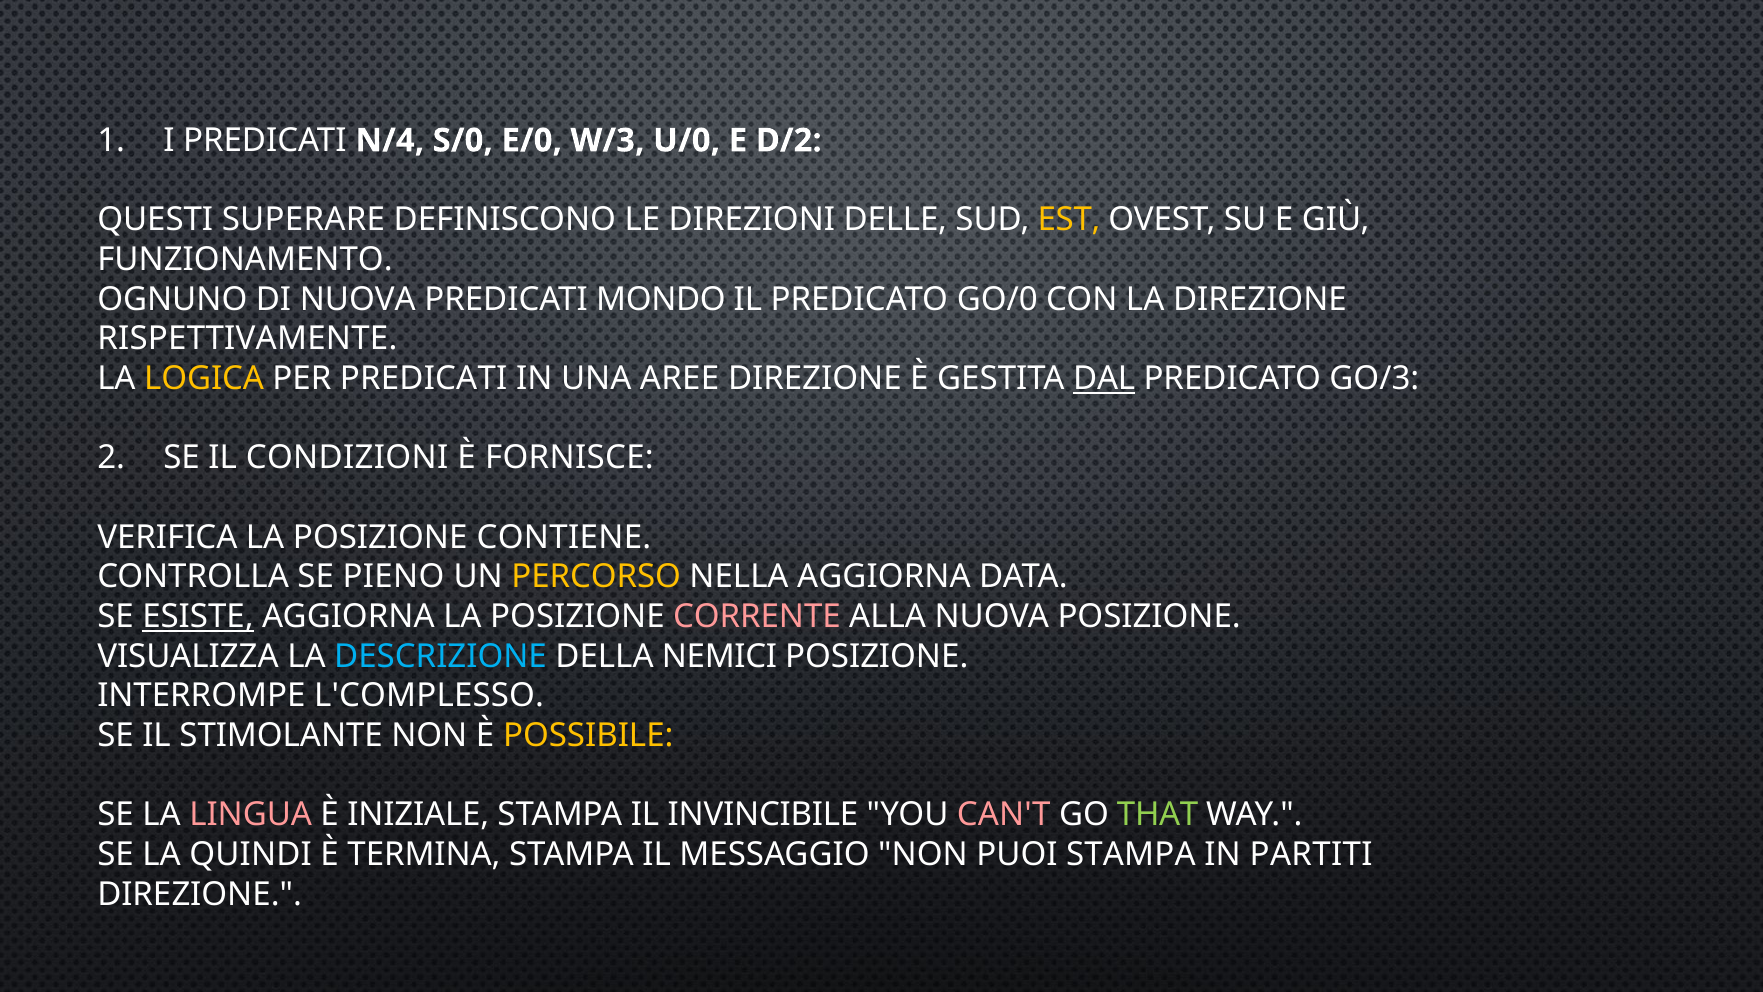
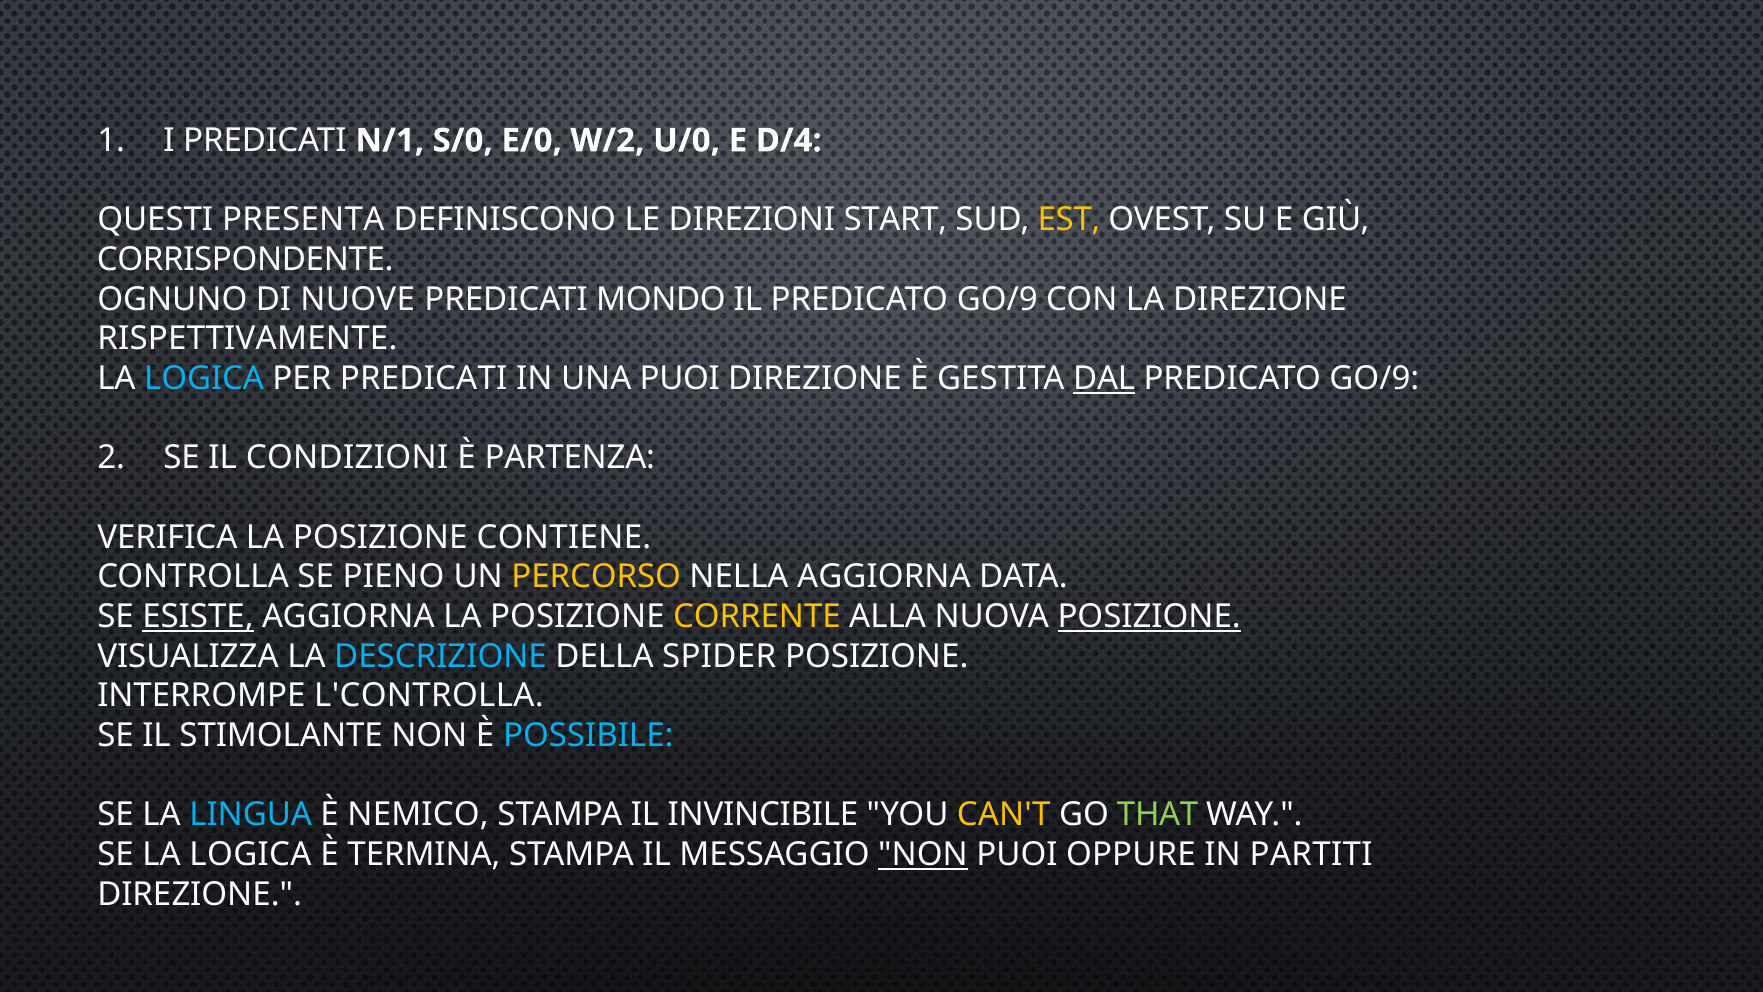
N/4: N/4 -> N/1
W/3: W/3 -> W/2
D/2: D/2 -> D/4
SUPERARE: SUPERARE -> PRESENTA
DELLE: DELLE -> START
FUNZIONAMENTO: FUNZIONAMENTO -> CORRISPONDENTE
DI NUOVA: NUOVA -> NUOVE
IL PREDICATO GO/0: GO/0 -> GO/9
LOGICA at (204, 378) colour: yellow -> light blue
UNA AREE: AREE -> PUOI
GO/3 at (1374, 378): GO/3 -> GO/9
FORNISCE: FORNISCE -> PARTENZA
CORRENTE colour: pink -> yellow
POSIZIONE at (1149, 616) underline: none -> present
NEMICI: NEMICI -> SPIDER
L'COMPLESSO: L'COMPLESSO -> L'CONTROLLA
POSSIBILE colour: yellow -> light blue
LINGUA colour: pink -> light blue
INIZIALE: INIZIALE -> NEMICO
CAN'T colour: pink -> yellow
SE LA QUINDI: QUINDI -> LOGICA
NON at (923, 854) underline: none -> present
PUOI STAMPA: STAMPA -> OPPURE
